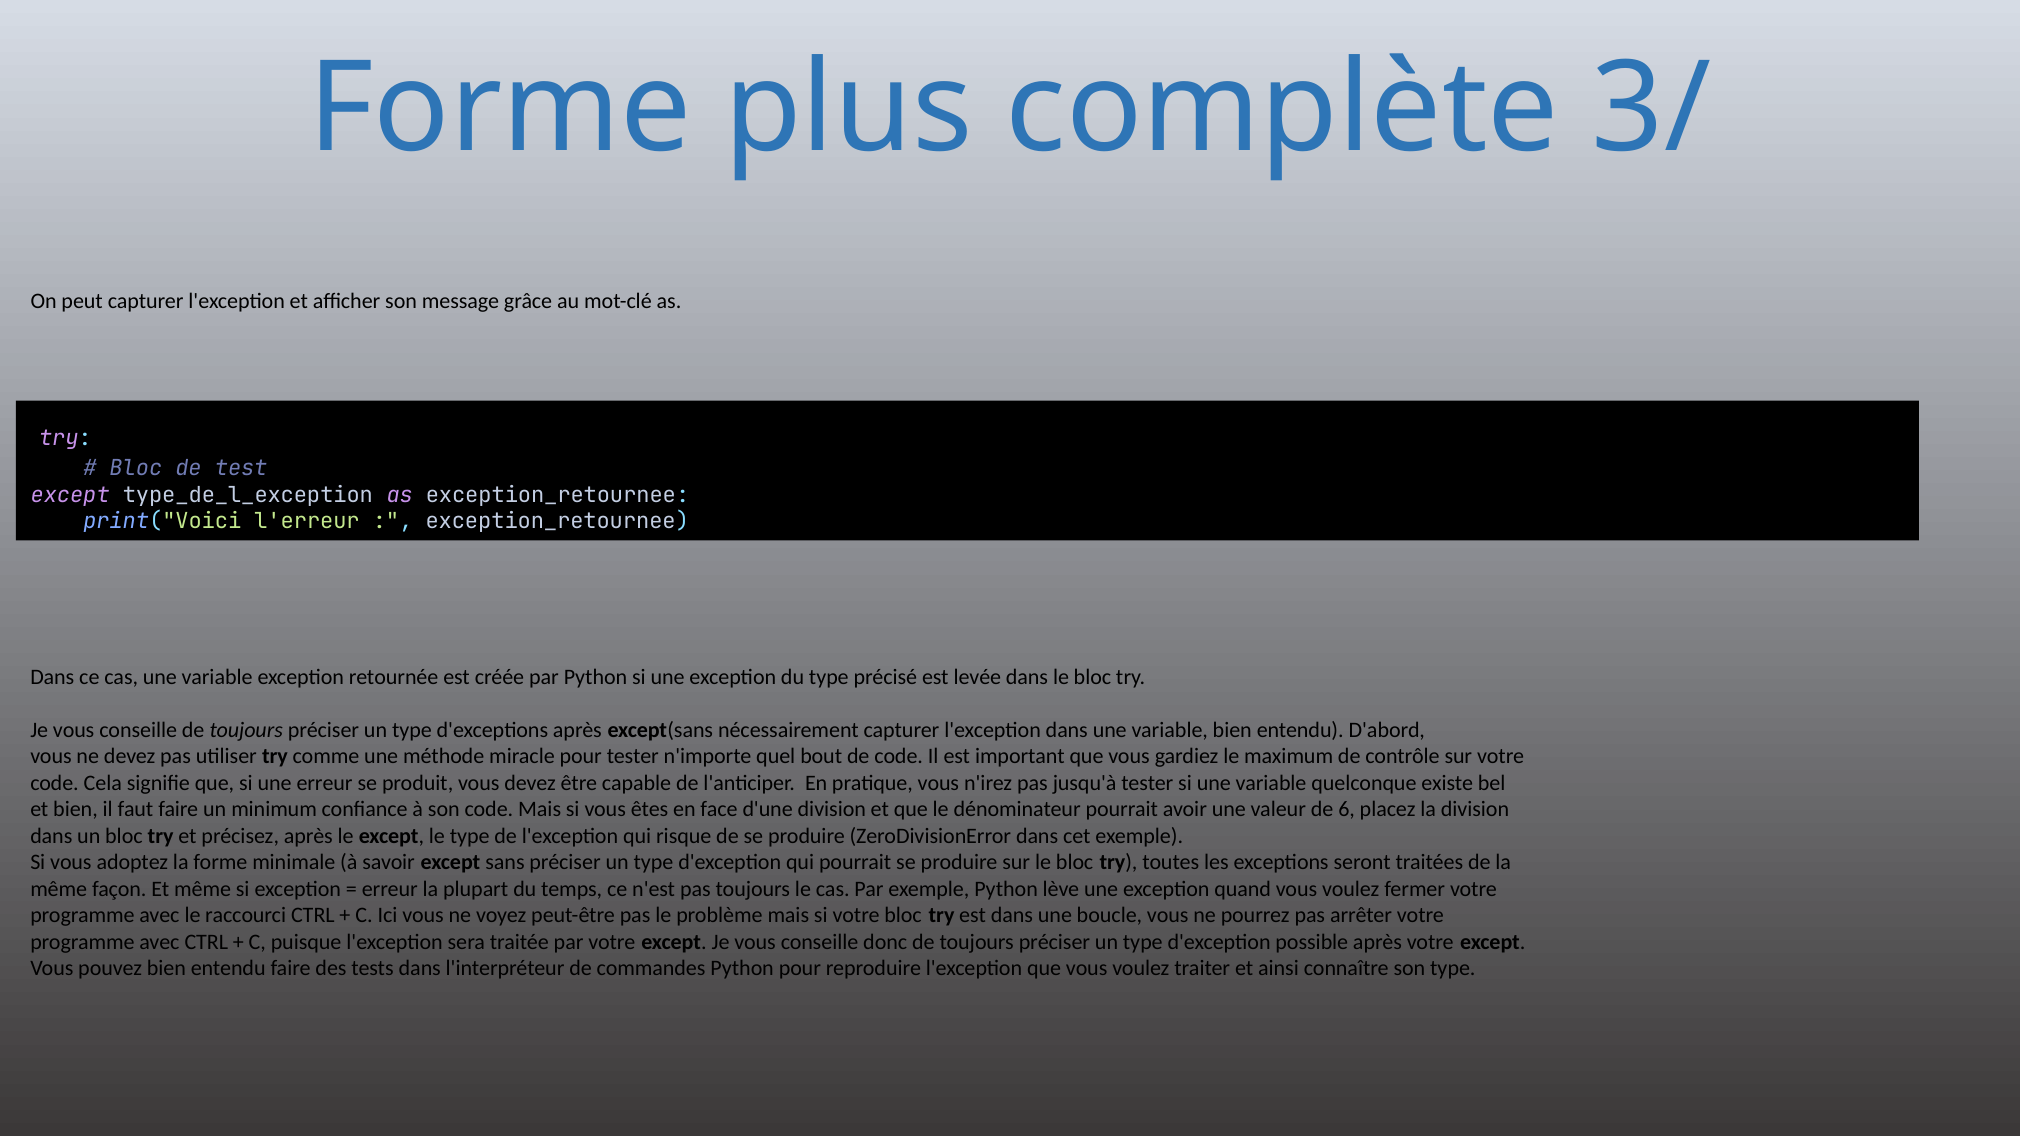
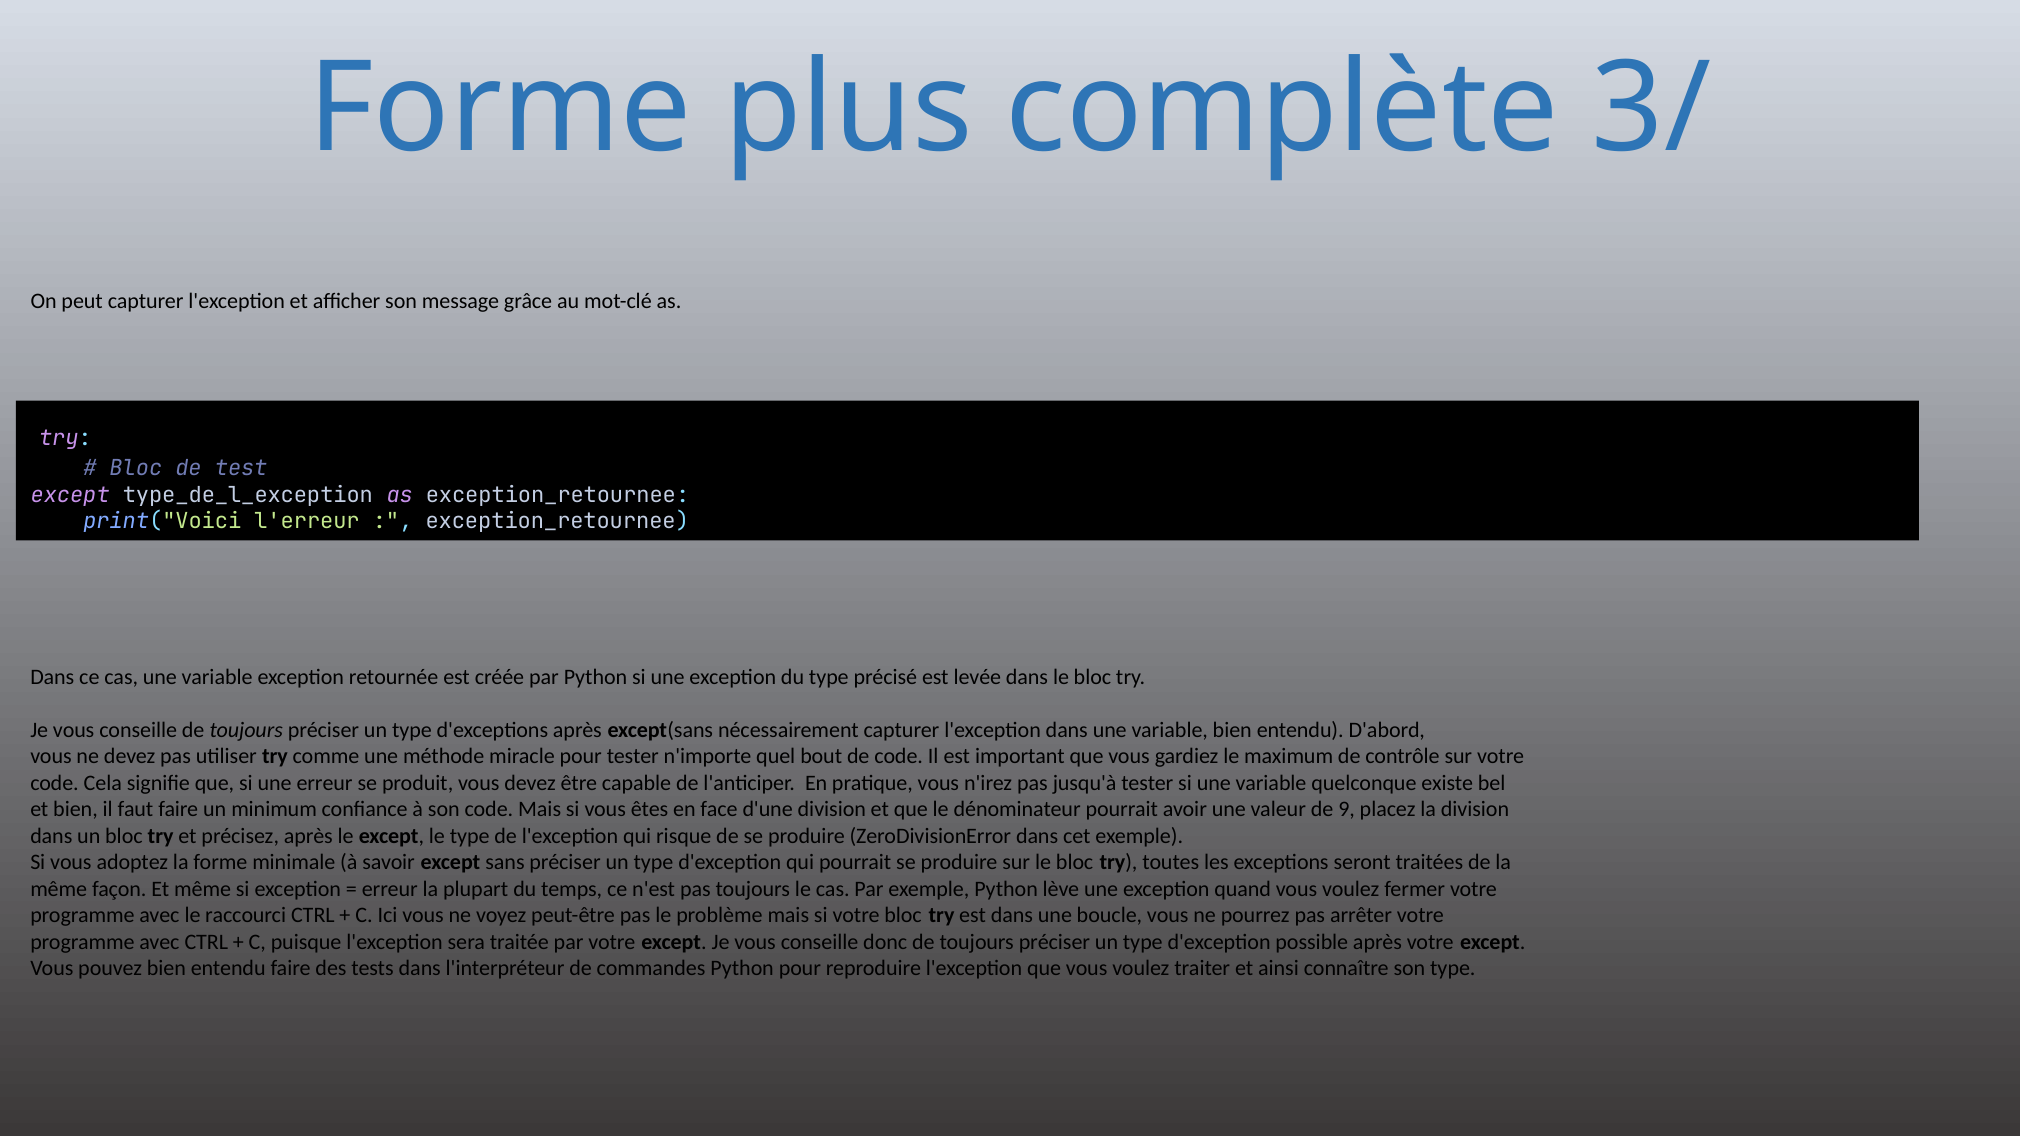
6: 6 -> 9
